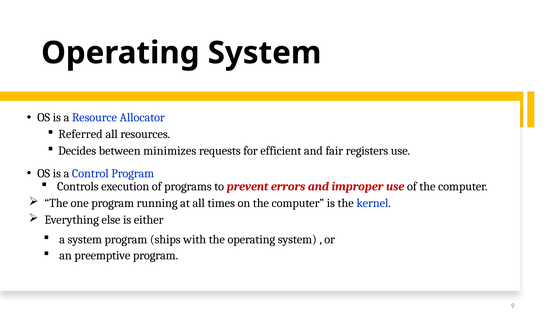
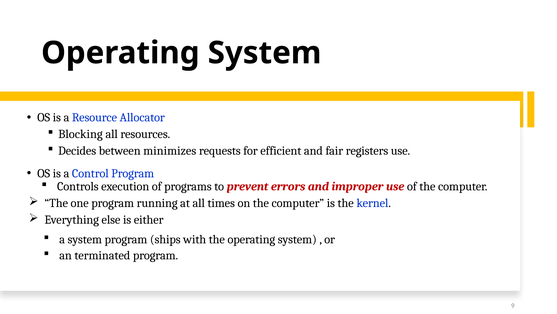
Referred: Referred -> Blocking
preemptive: preemptive -> terminated
